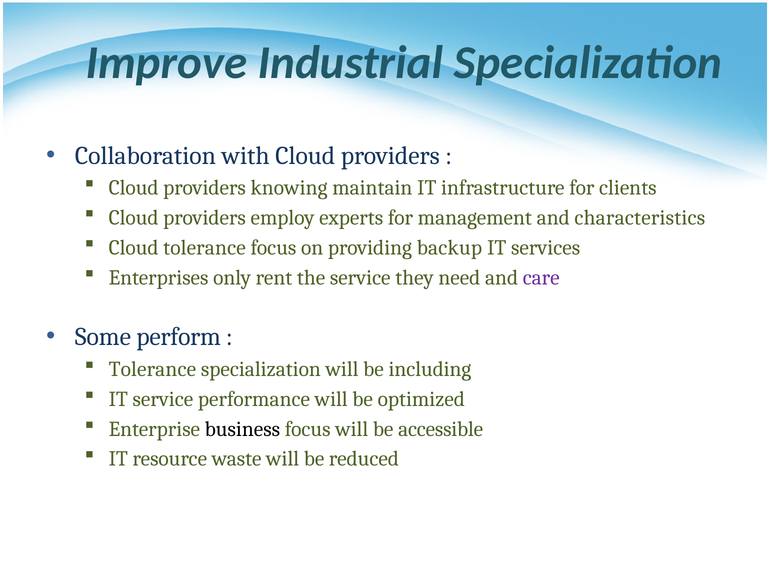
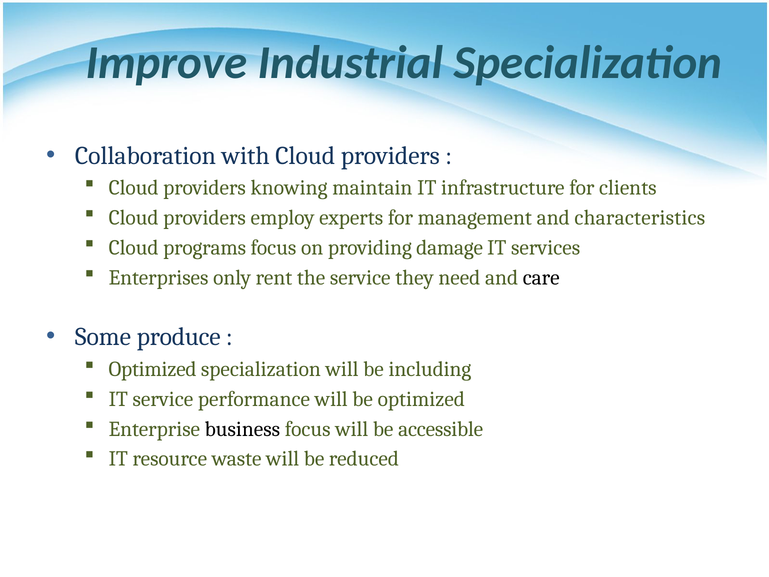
Cloud tolerance: tolerance -> programs
backup: backup -> damage
care colour: purple -> black
perform: perform -> produce
Tolerance at (152, 369): Tolerance -> Optimized
